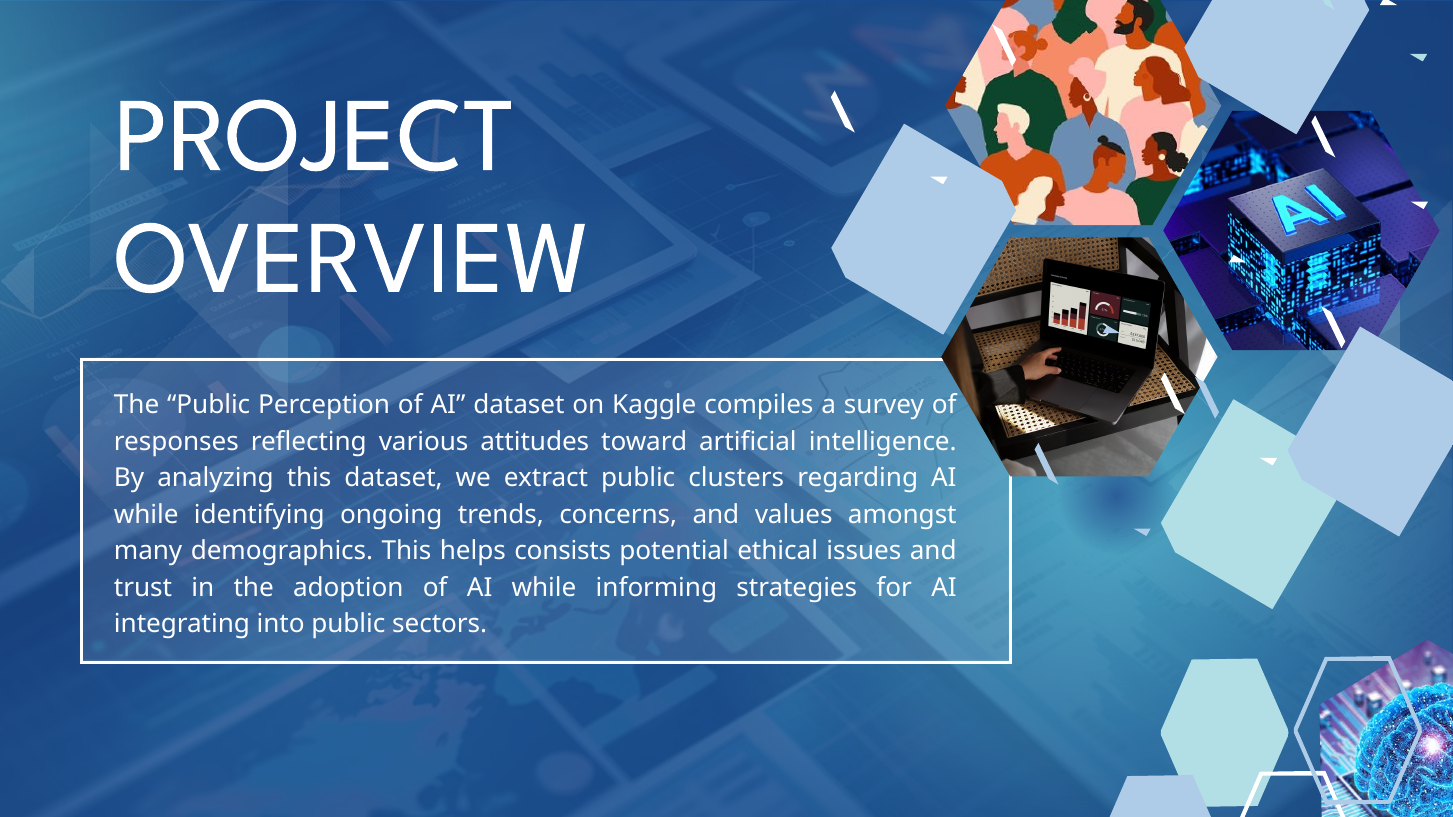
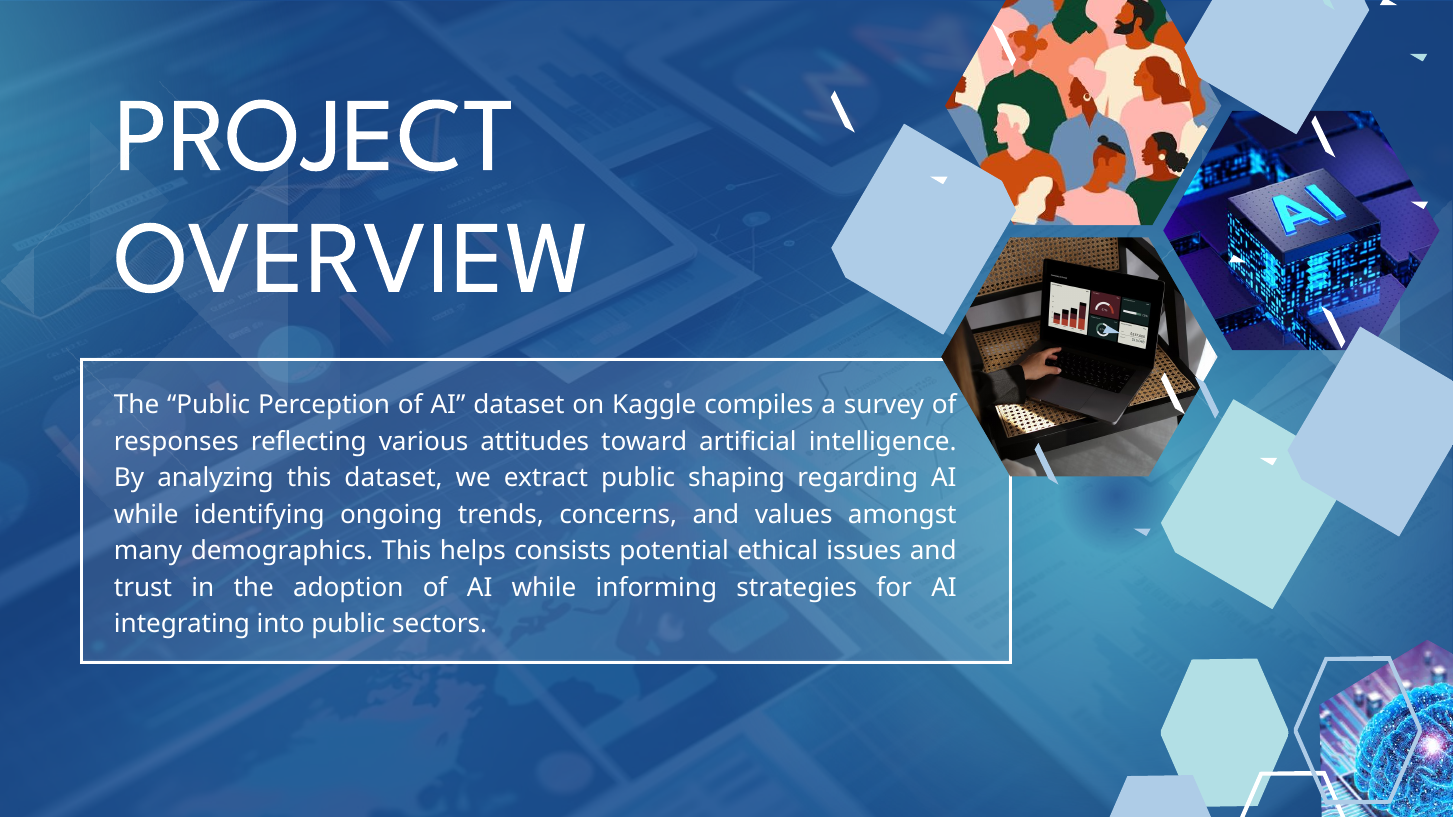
clusters: clusters -> shaping
